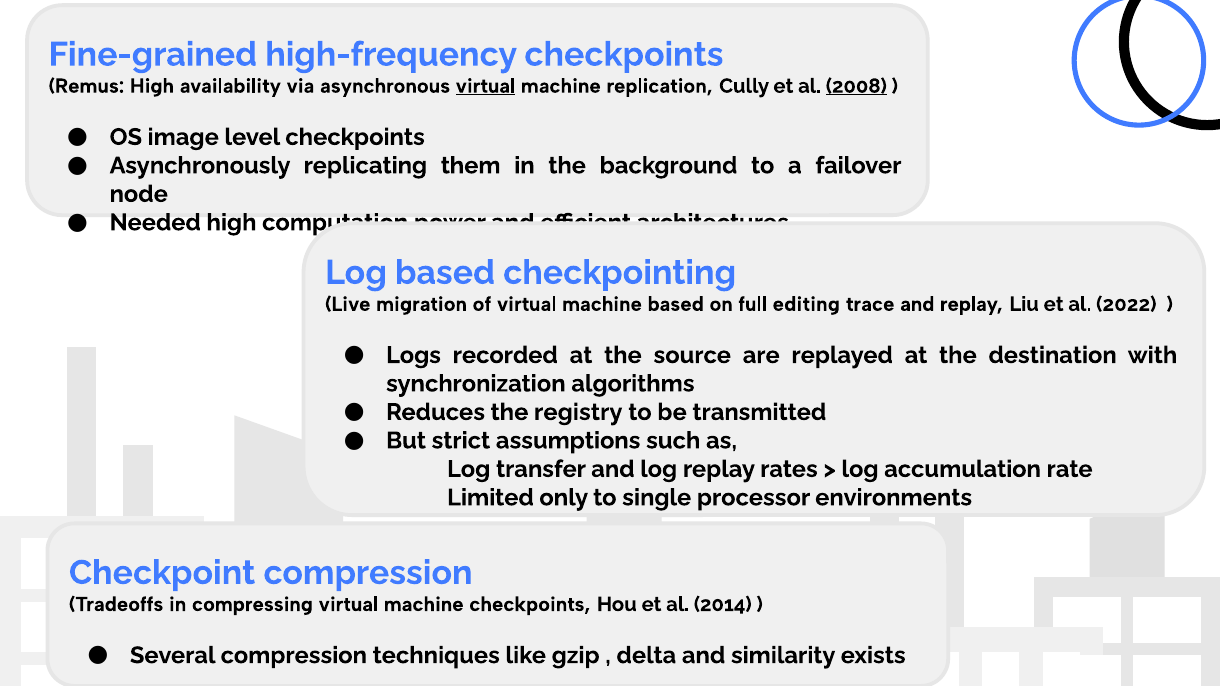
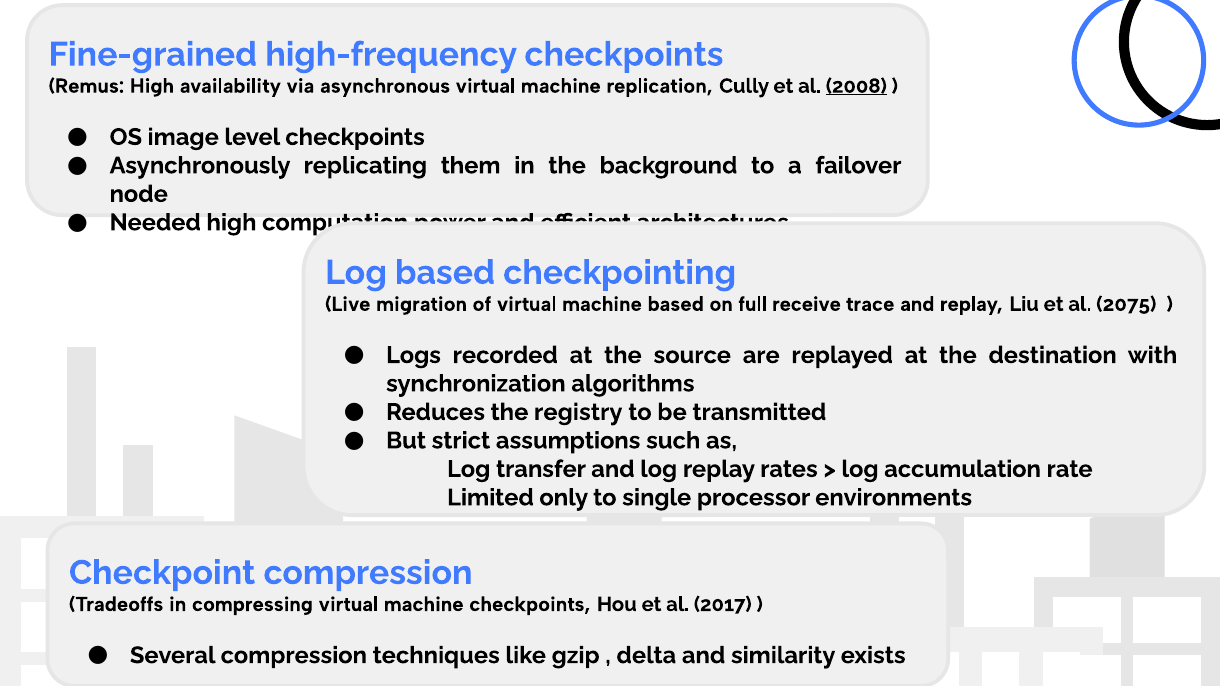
virtual at (485, 86) underline: present -> none
editing: editing -> receive
2022: 2022 -> 2075
2014: 2014 -> 2017
